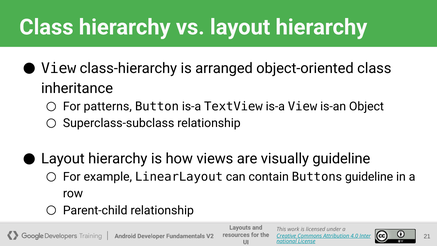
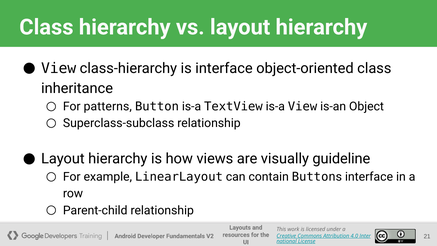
is arranged: arranged -> interface
Buttons guideline: guideline -> interface
